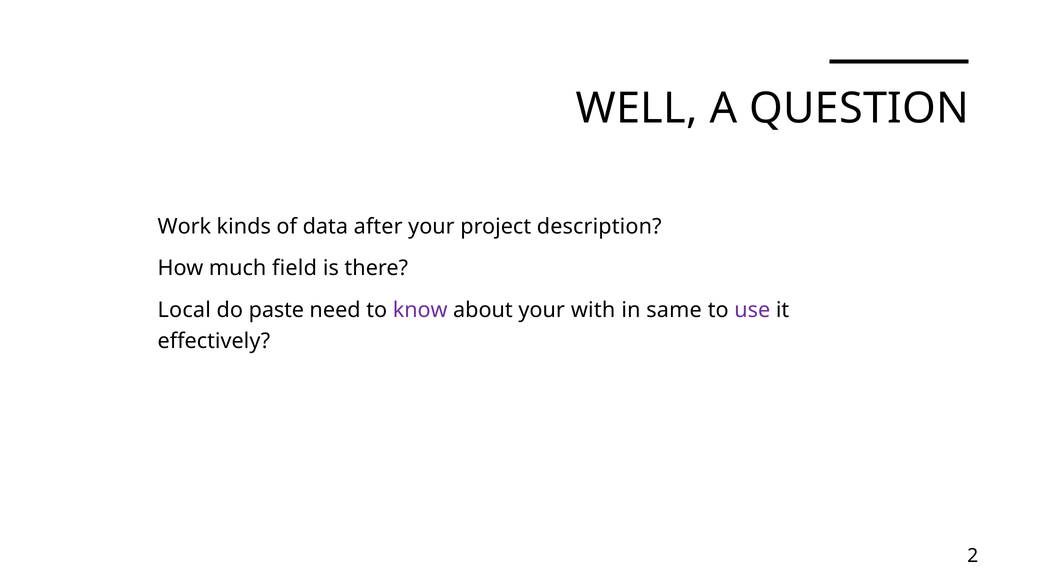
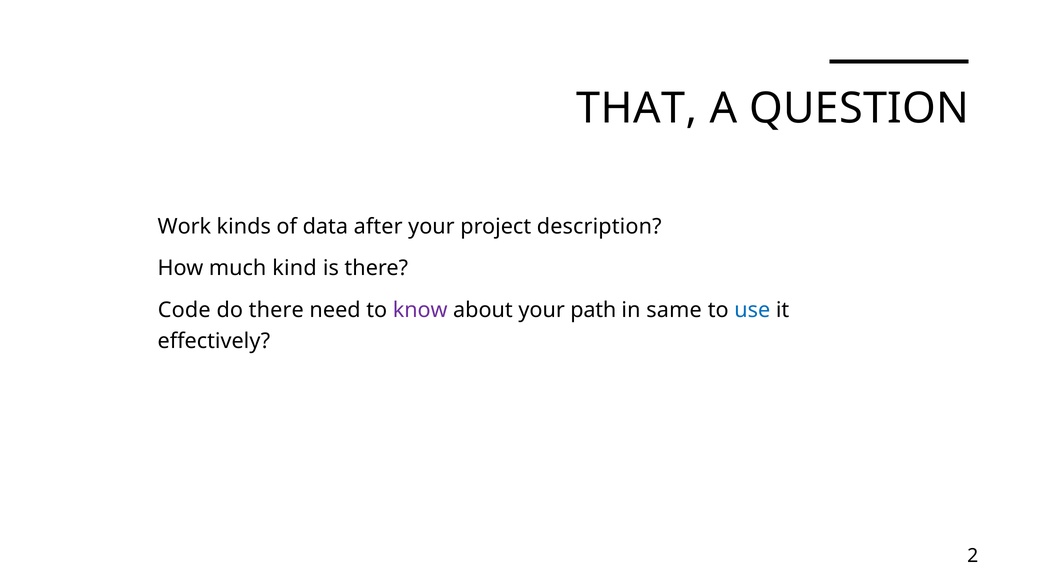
WELL: WELL -> THAT
field: field -> kind
Local: Local -> Code
do paste: paste -> there
with: with -> path
use colour: purple -> blue
